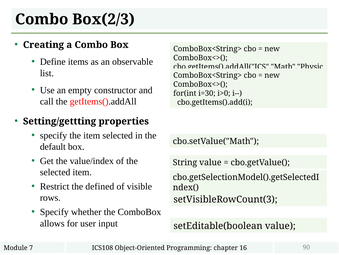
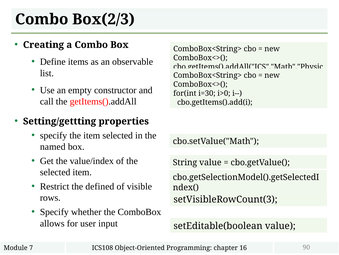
default: default -> named
